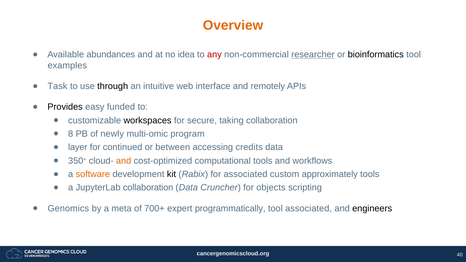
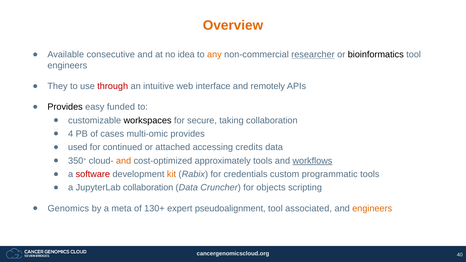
abundances: abundances -> consecutive
any colour: red -> orange
examples at (67, 66): examples -> engineers
Task: Task -> They
through colour: black -> red
8: 8 -> 4
newly: newly -> cases
multi-omic program: program -> provides
layer: layer -> used
between: between -> attached
computational: computational -> approximately
workflows underline: none -> present
software colour: orange -> red
kit colour: black -> orange
for associated: associated -> credentials
approximately: approximately -> programmatic
700+: 700+ -> 130+
programmatically: programmatically -> pseudoalignment
engineers at (372, 208) colour: black -> orange
